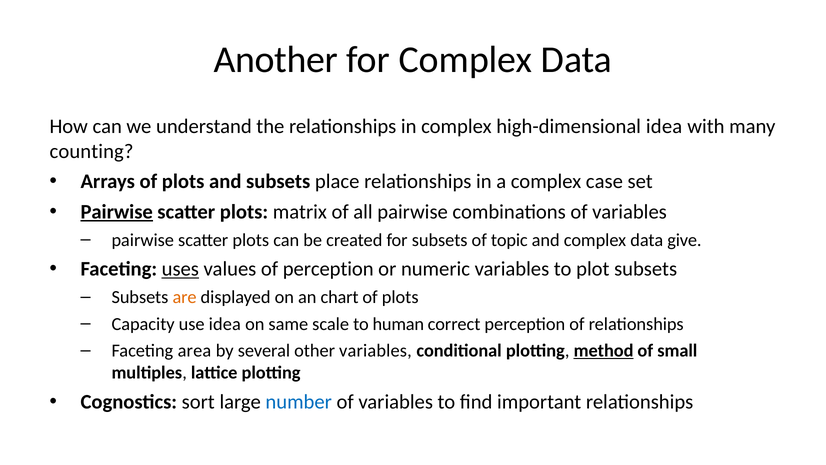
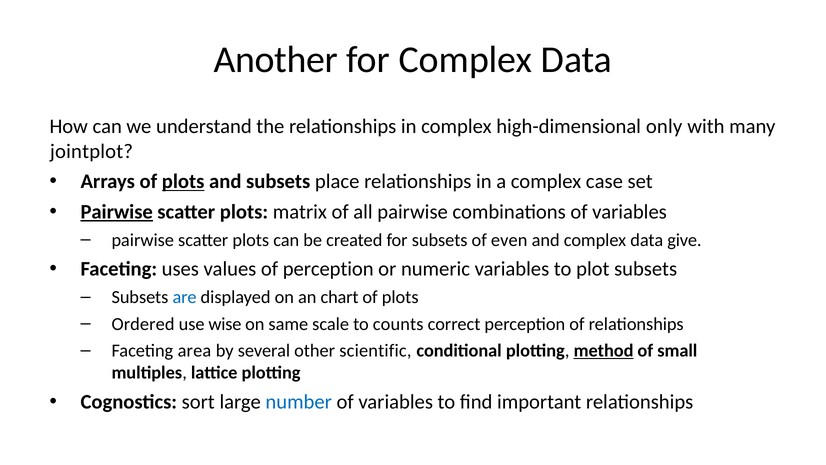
high-dimensional idea: idea -> only
counting: counting -> jointplot
plots at (183, 181) underline: none -> present
topic: topic -> even
uses underline: present -> none
are colour: orange -> blue
Capacity: Capacity -> Ordered
use idea: idea -> wise
human: human -> counts
other variables: variables -> scientific
